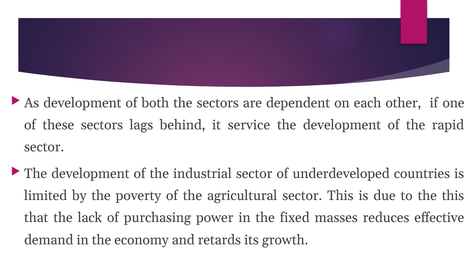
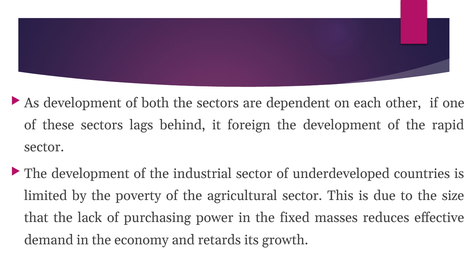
service: service -> foreign
the this: this -> size
